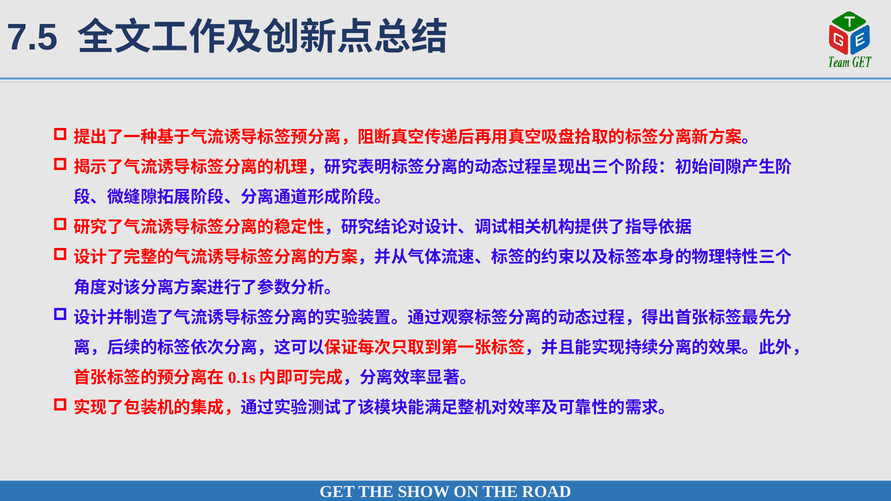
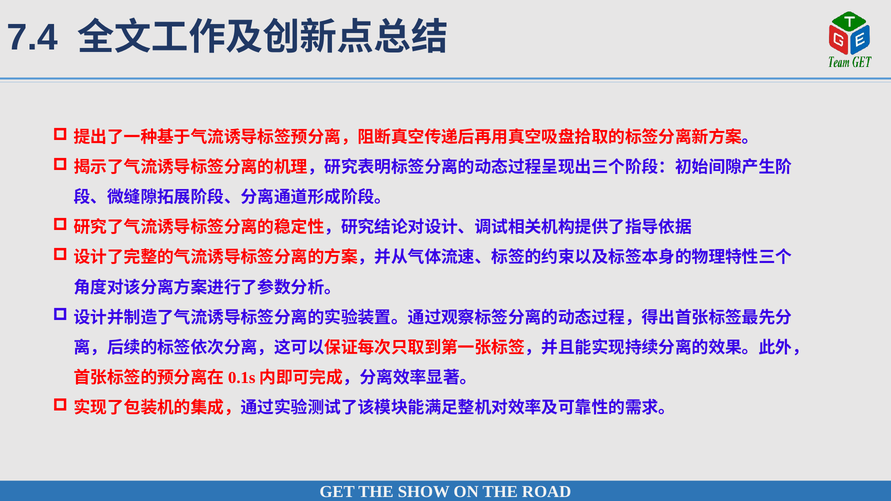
7.5: 7.5 -> 7.4
